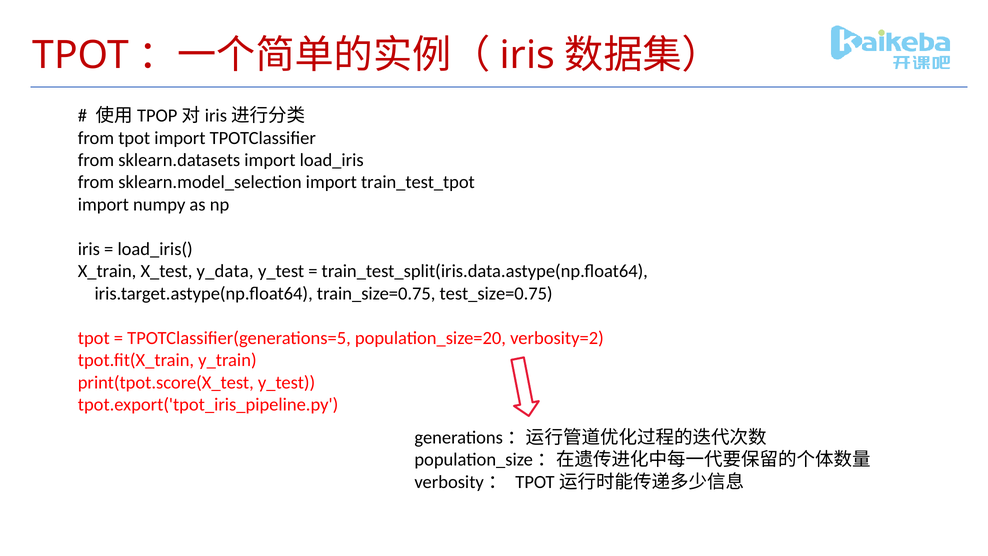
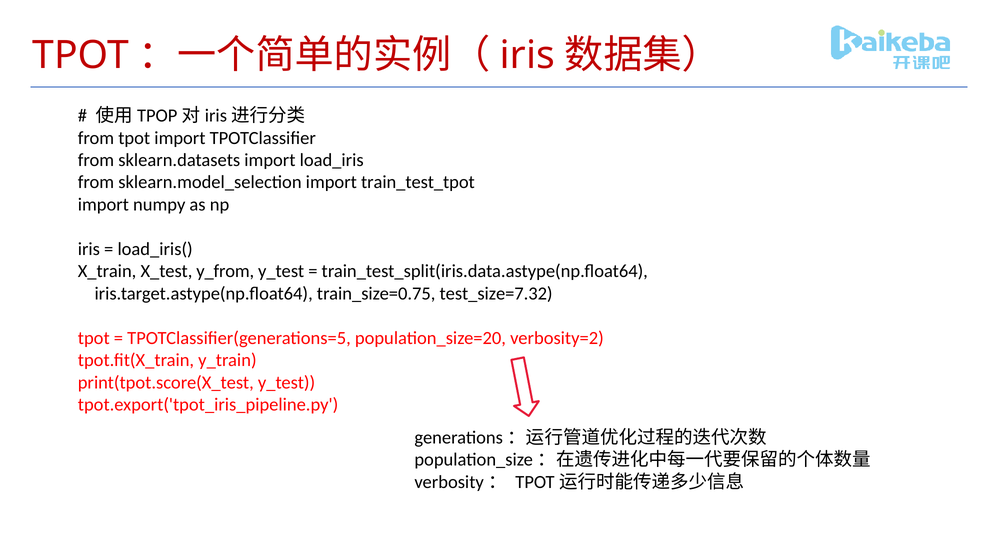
y_data: y_data -> y_from
test_size=0.75: test_size=0.75 -> test_size=7.32
